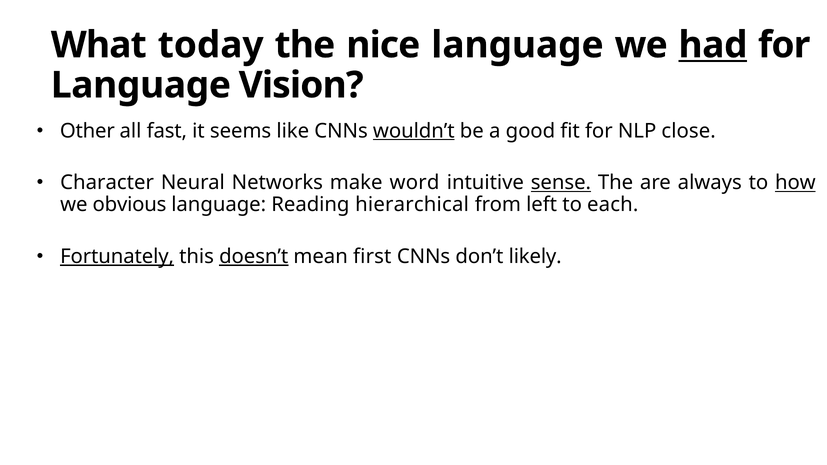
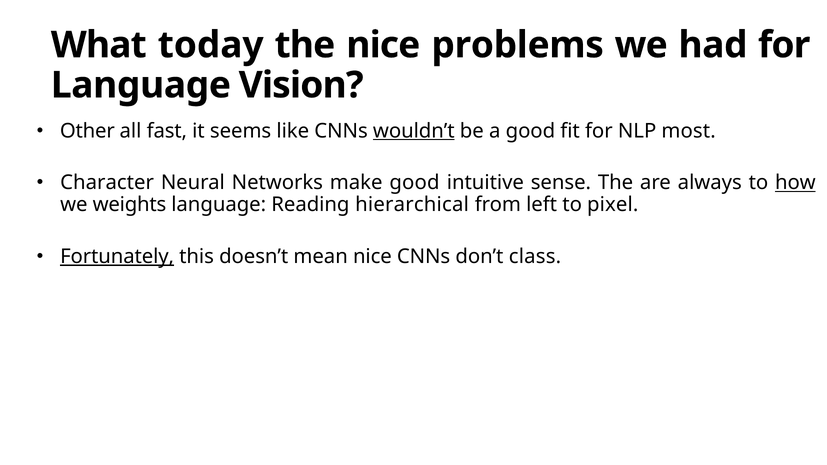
nice language: language -> problems
had underline: present -> none
close: close -> most
make word: word -> good
sense underline: present -> none
obvious: obvious -> weights
each: each -> pixel
doesn’t underline: present -> none
mean first: first -> nice
likely: likely -> class
